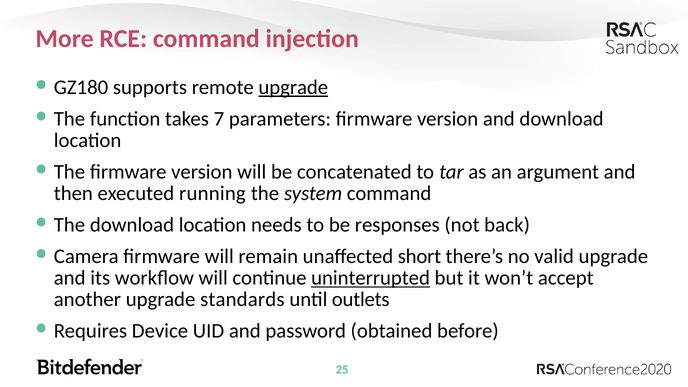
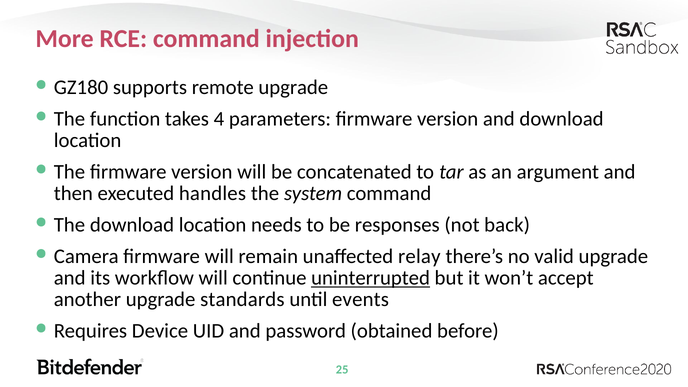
upgrade at (293, 87) underline: present -> none
7: 7 -> 4
running: running -> handles
short: short -> relay
outlets: outlets -> events
